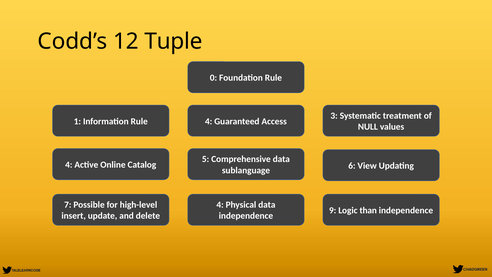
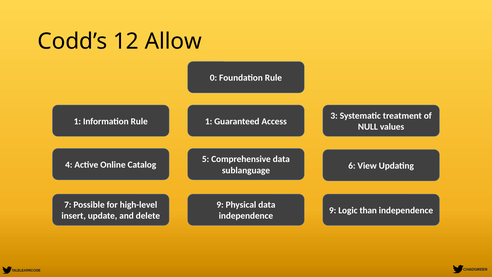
Tuple: Tuple -> Allow
Information Rule 4: 4 -> 1
4 at (220, 205): 4 -> 9
